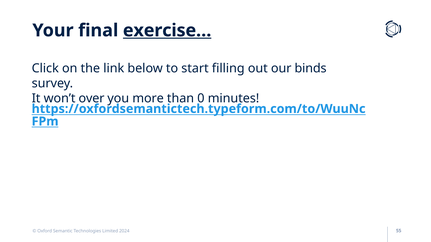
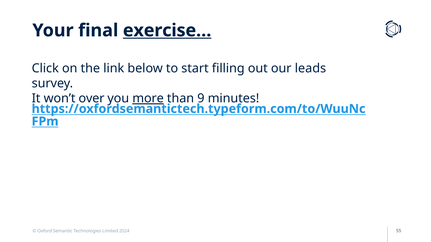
binds: binds -> leads
more underline: none -> present
0: 0 -> 9
